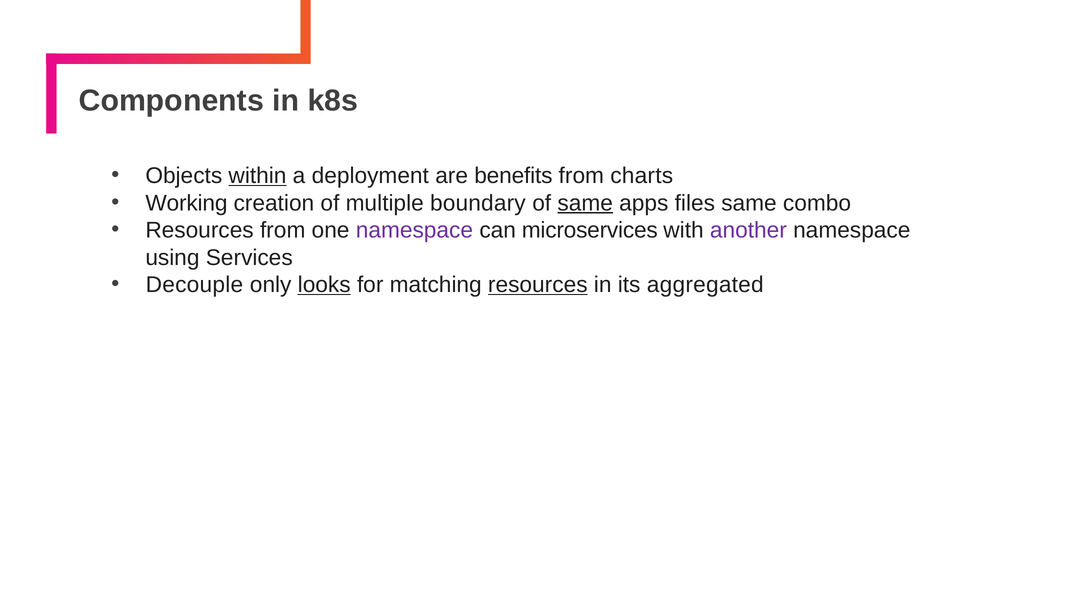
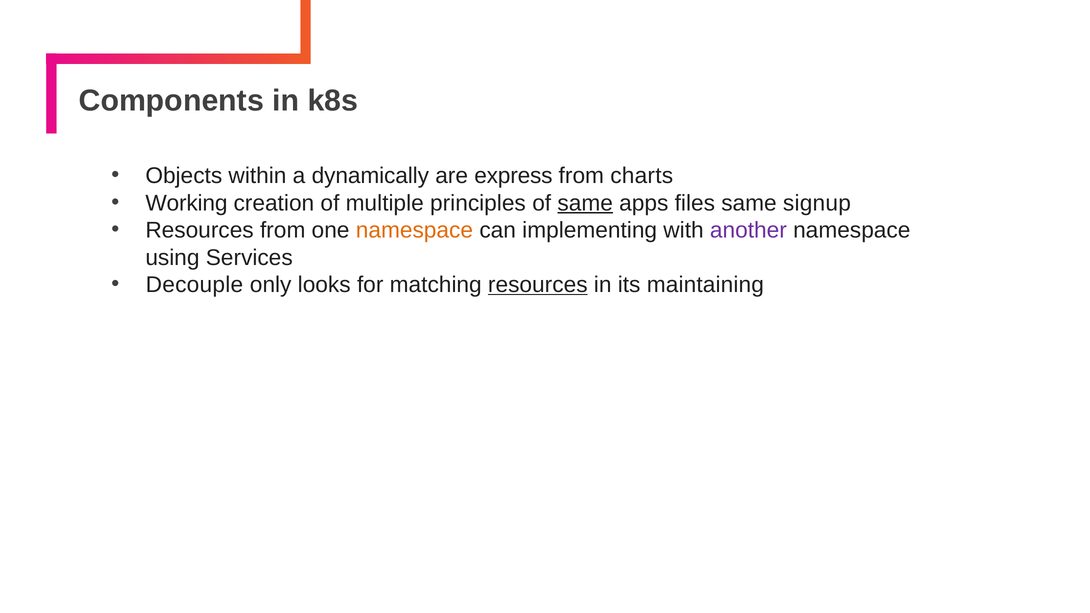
within underline: present -> none
deployment: deployment -> dynamically
benefits: benefits -> express
boundary: boundary -> principles
combo: combo -> signup
namespace at (414, 230) colour: purple -> orange
microservices: microservices -> implementing
looks underline: present -> none
aggregated: aggregated -> maintaining
